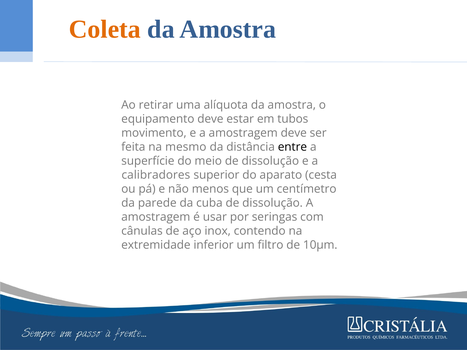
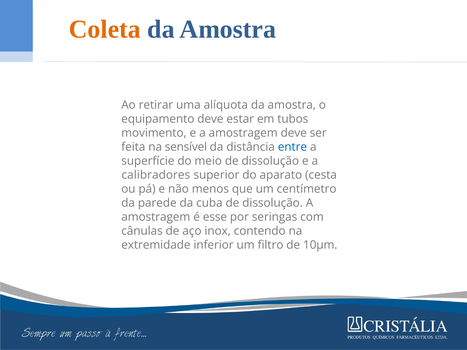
mesmo: mesmo -> sensível
entre colour: black -> blue
usar: usar -> esse
